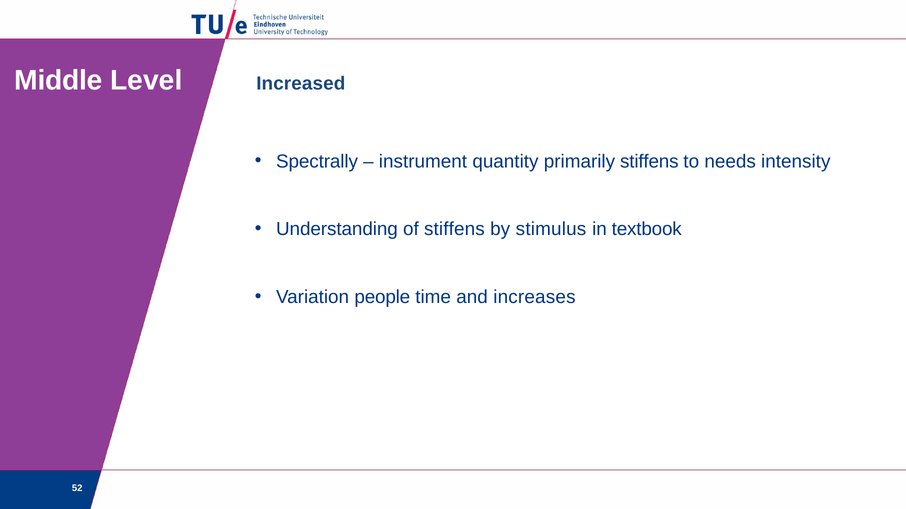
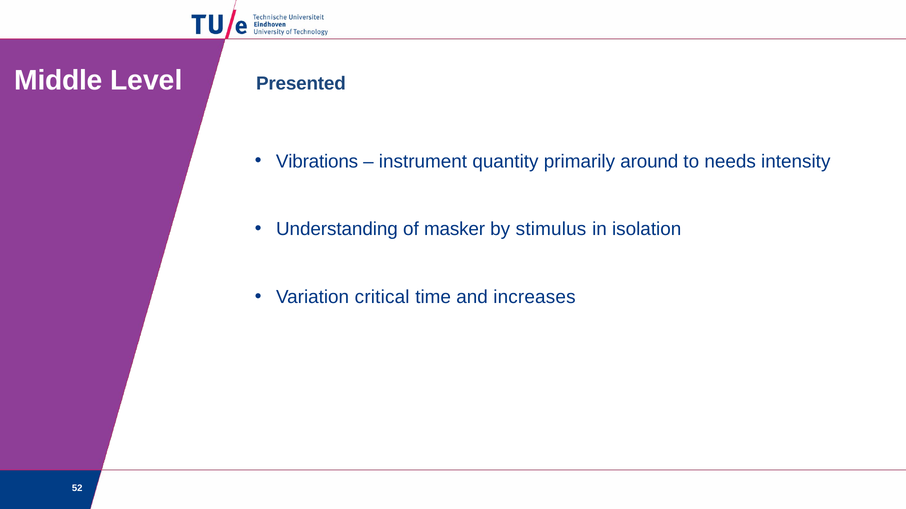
Increased: Increased -> Presented
Spectrally: Spectrally -> Vibrations
primarily stiffens: stiffens -> around
of stiffens: stiffens -> masker
textbook: textbook -> isolation
people: people -> critical
